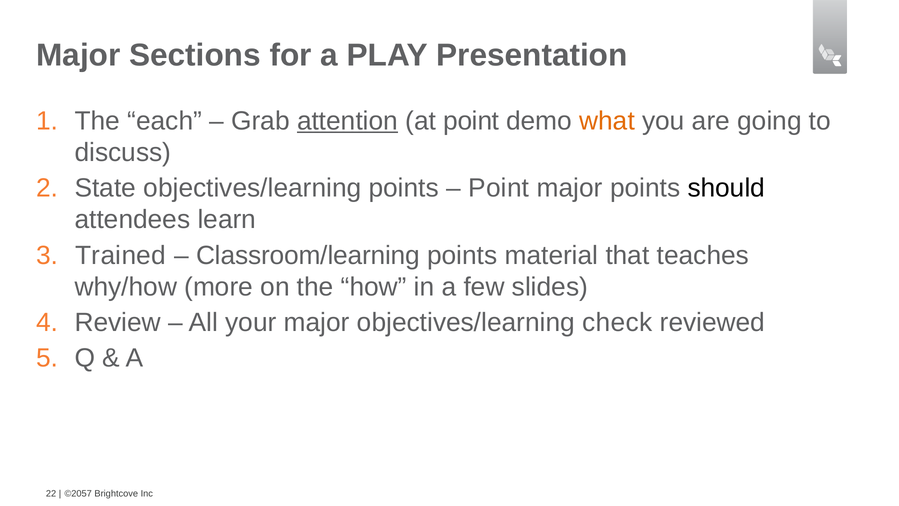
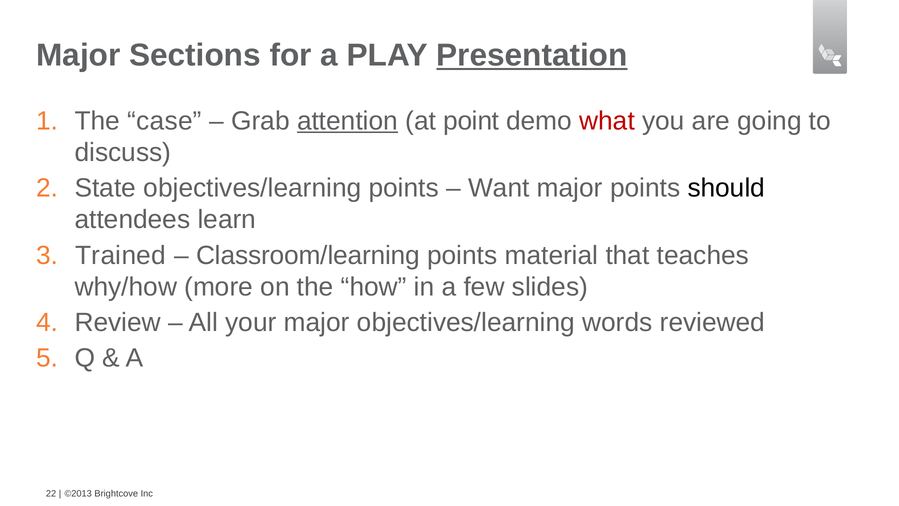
Presentation underline: none -> present
each: each -> case
what colour: orange -> red
Point at (499, 188): Point -> Want
check: check -> words
©2057: ©2057 -> ©2013
